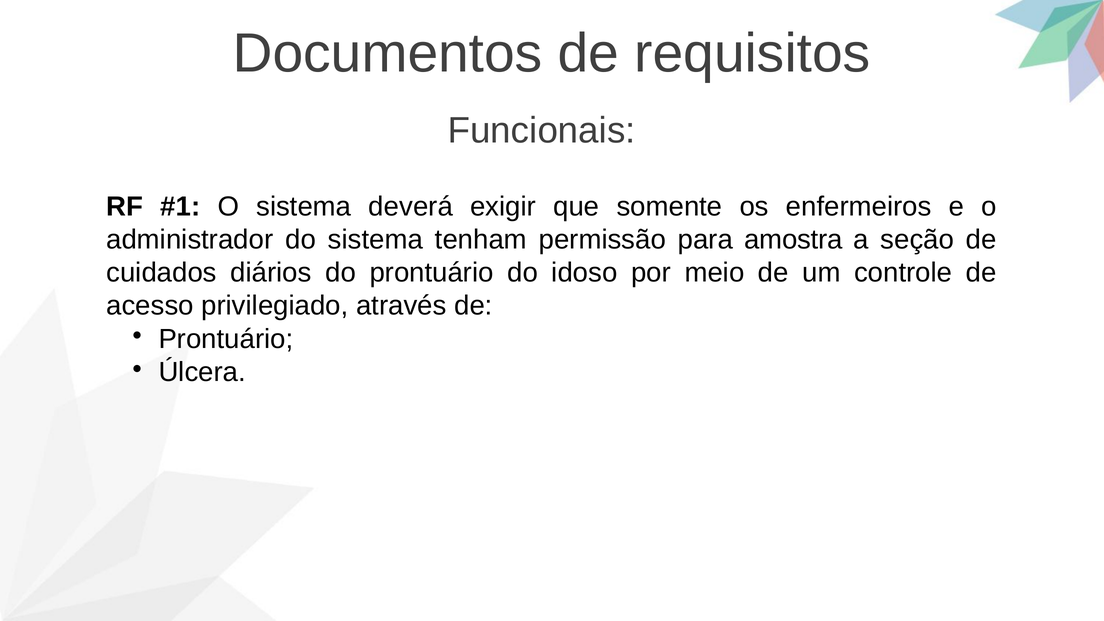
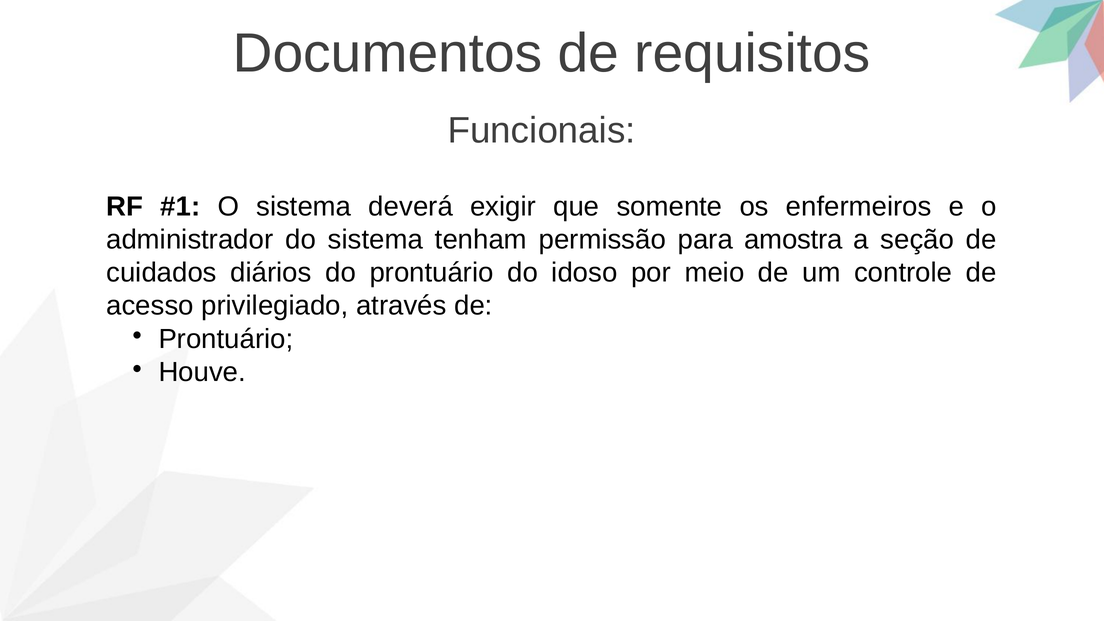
Úlcera: Úlcera -> Houve
